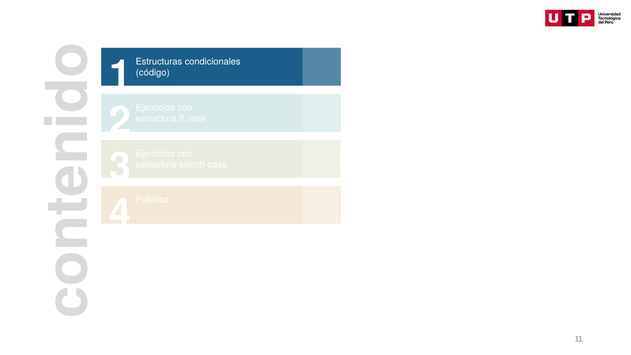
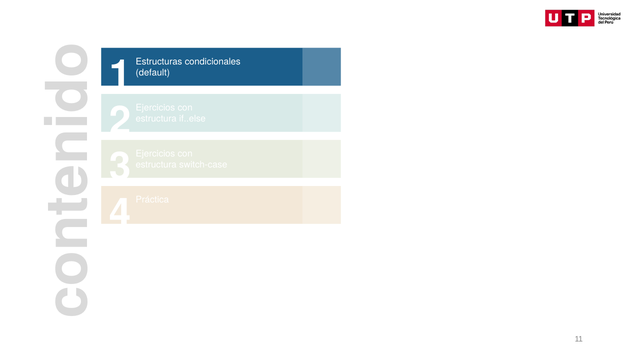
código: código -> default
